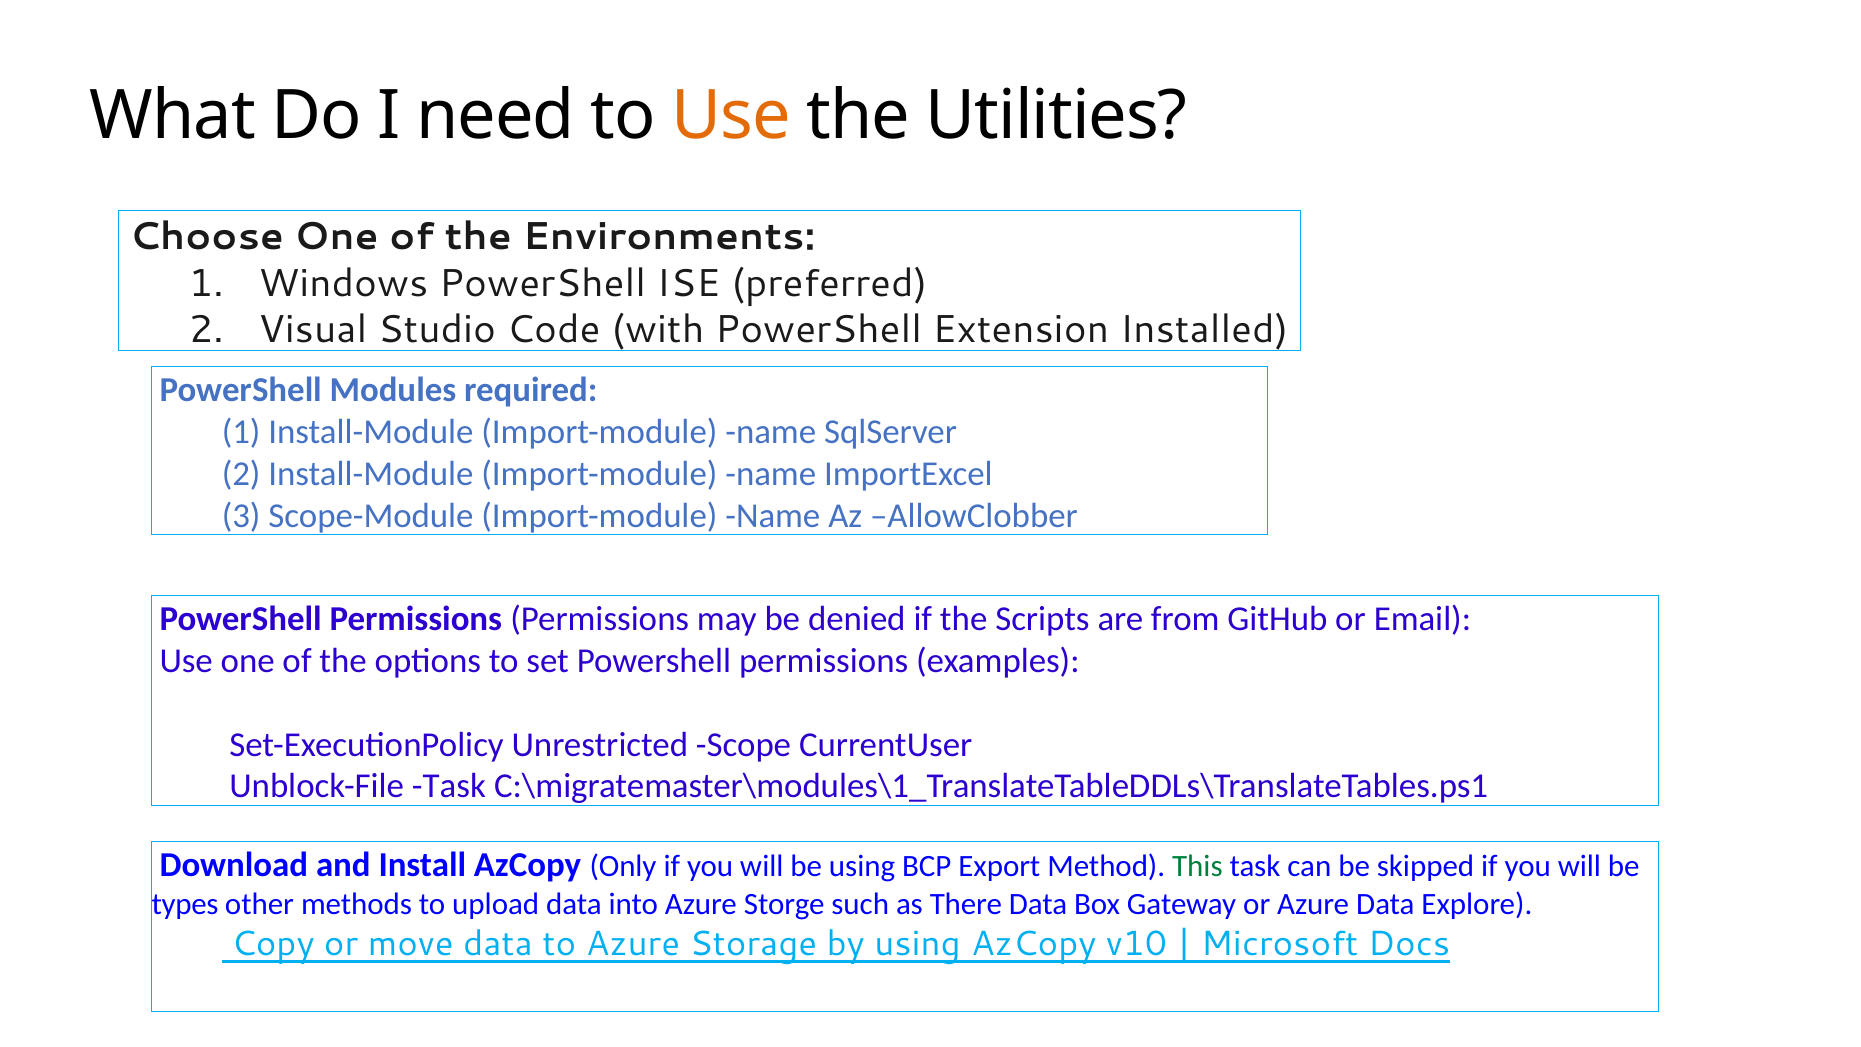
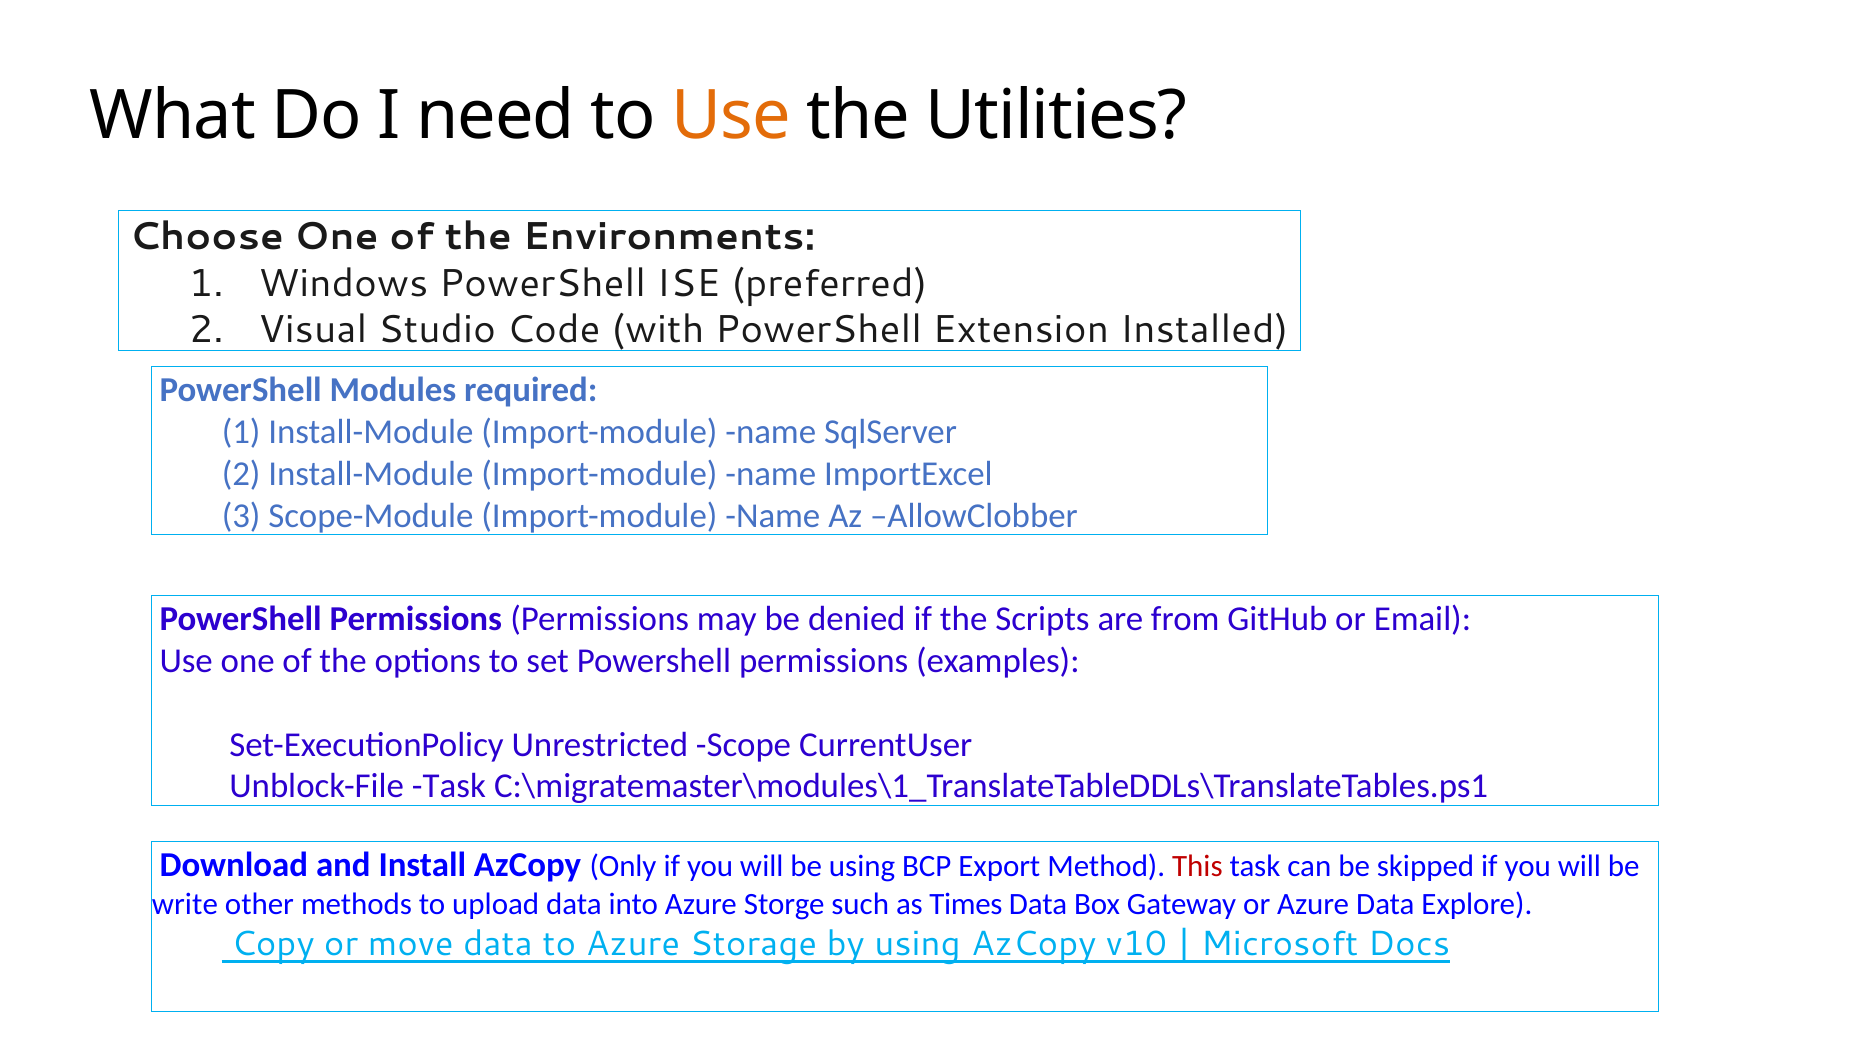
This colour: green -> red
types: types -> write
There: There -> Times
